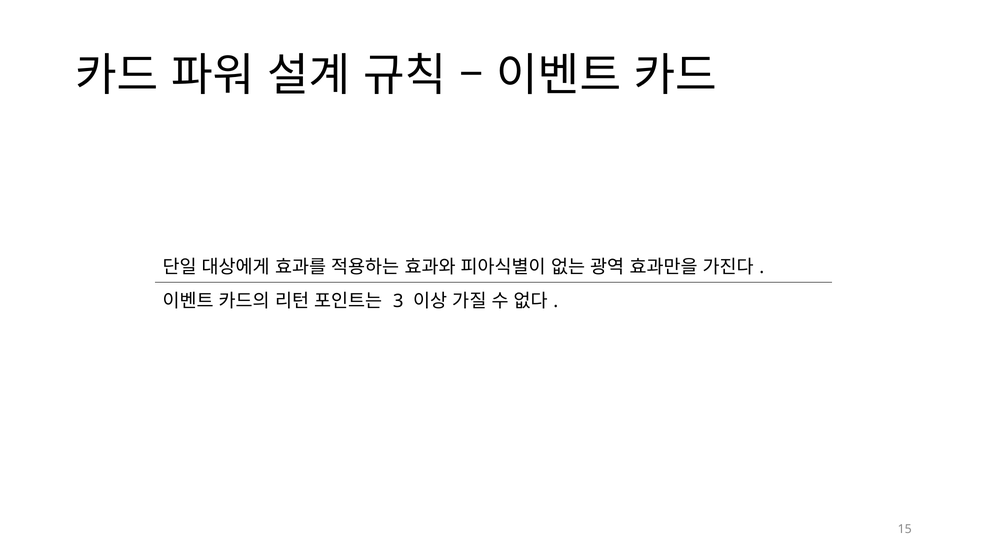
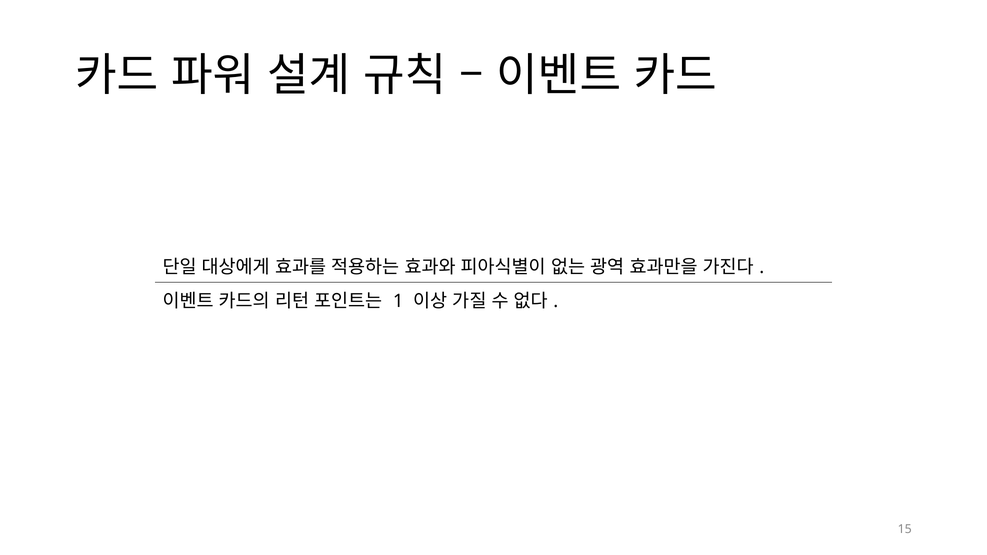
3: 3 -> 1
